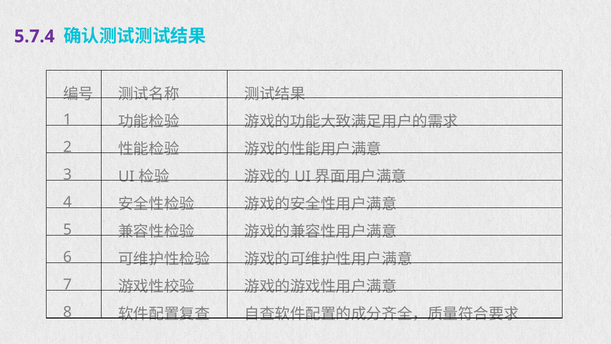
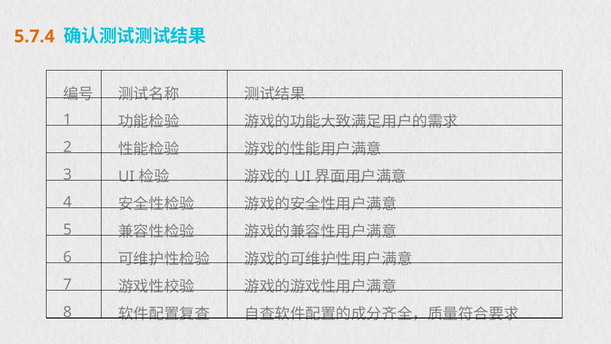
5.7.4 colour: purple -> orange
